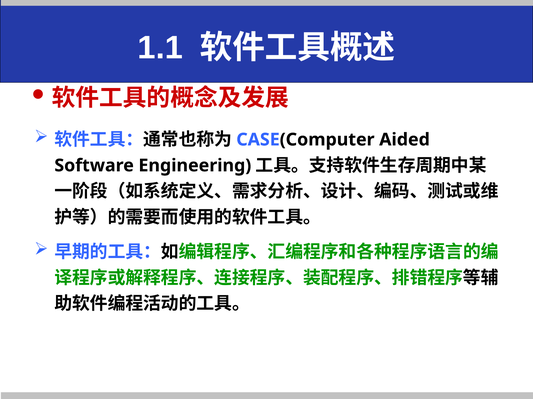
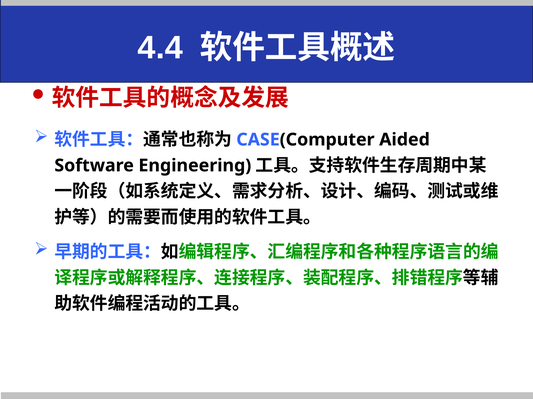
1.1: 1.1 -> 4.4
